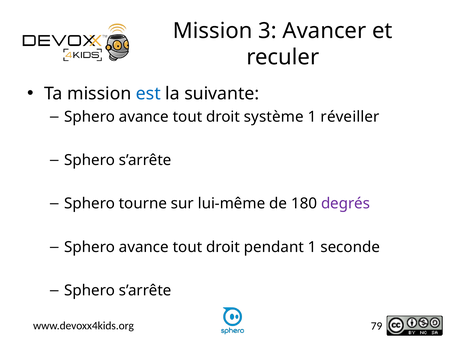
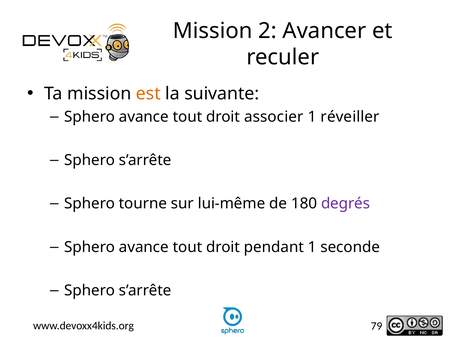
3: 3 -> 2
est colour: blue -> orange
système: système -> associer
